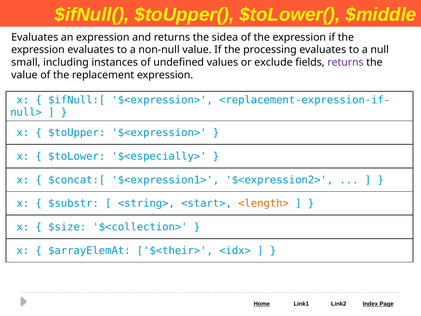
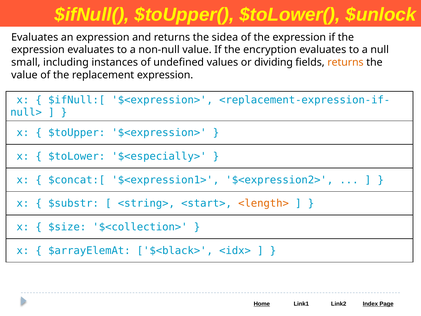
$middle: $middle -> $unlock
processing: processing -> encryption
exclude: exclude -> dividing
returns at (345, 62) colour: purple -> orange
$<their>: $<their> -> $<black>
